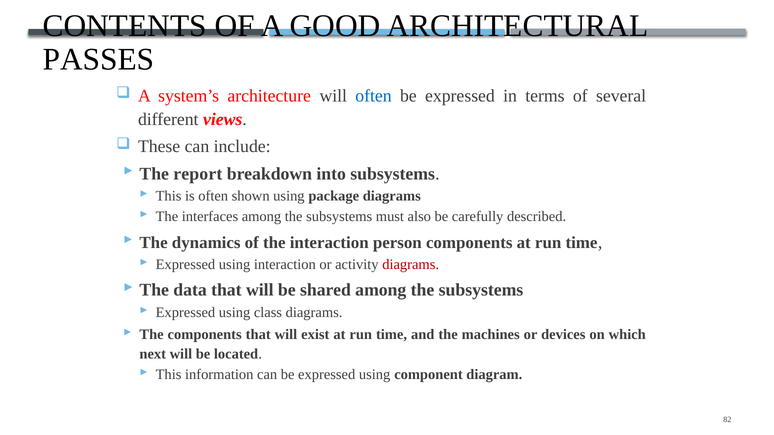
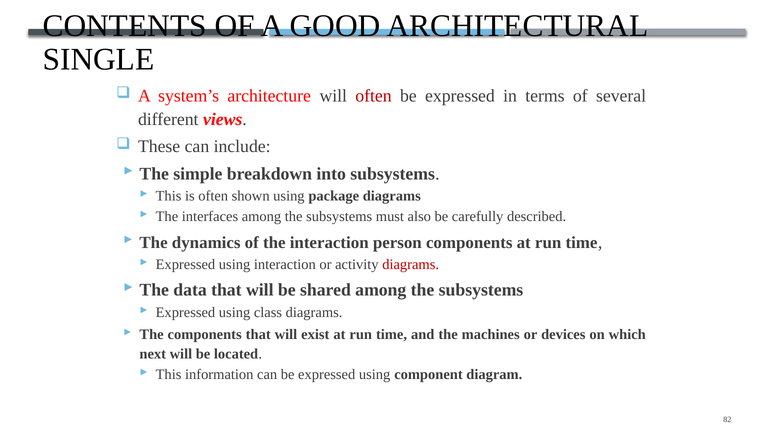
PASSES: PASSES -> SINGLE
often at (373, 96) colour: blue -> red
report: report -> simple
